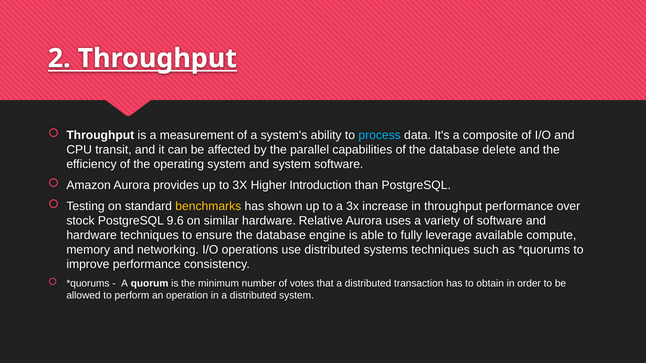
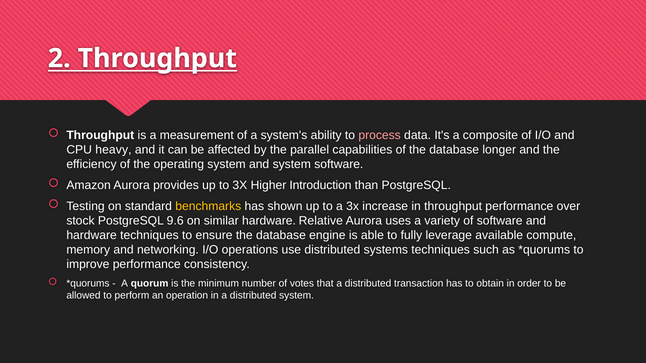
process colour: light blue -> pink
transit: transit -> heavy
delete: delete -> longer
